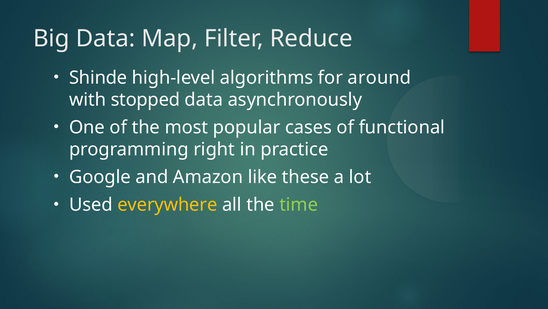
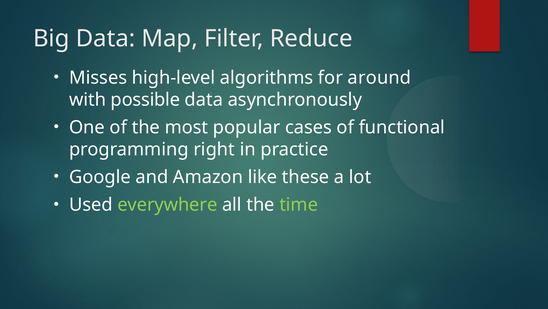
Shinde: Shinde -> Misses
stopped: stopped -> possible
everywhere colour: yellow -> light green
